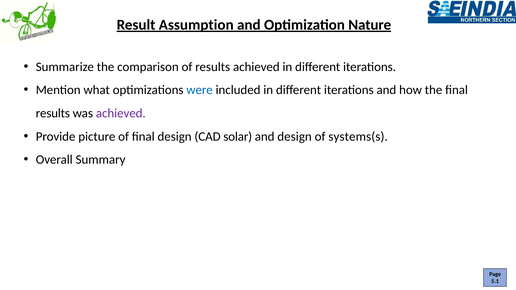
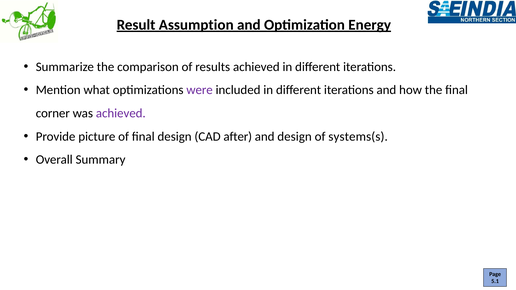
Nature: Nature -> Energy
were colour: blue -> purple
results at (53, 113): results -> corner
solar: solar -> after
